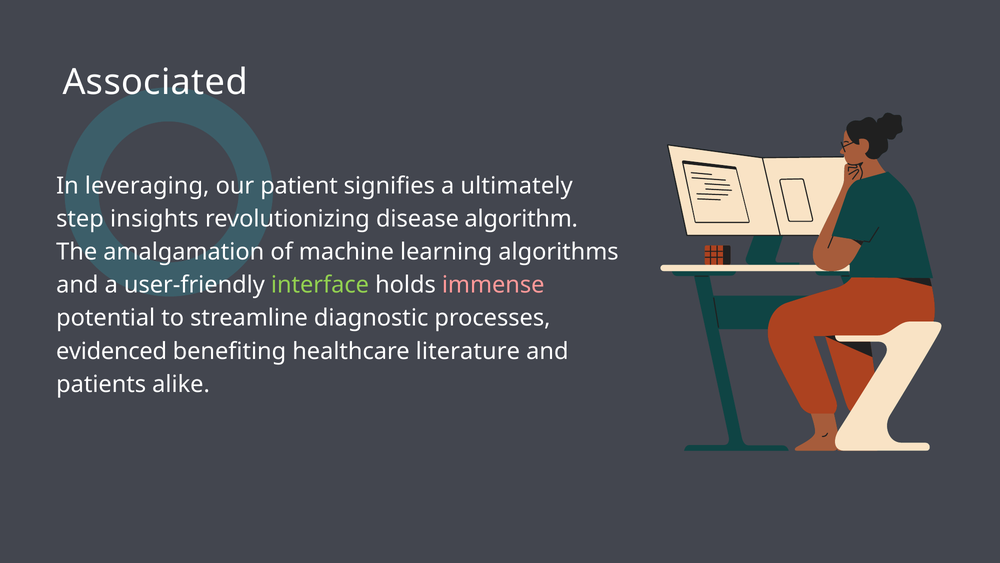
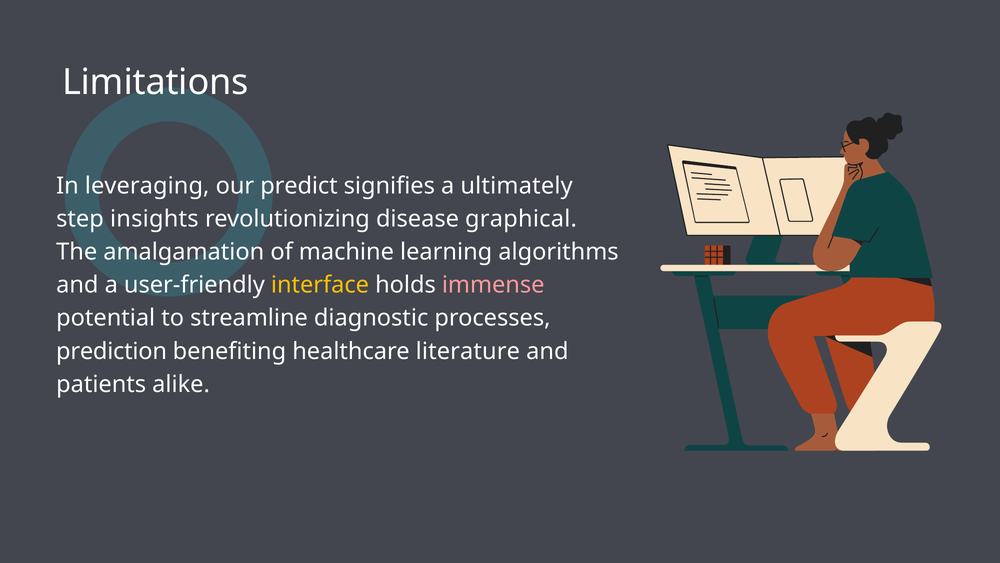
Associated: Associated -> Limitations
patient: patient -> predict
algorithm: algorithm -> graphical
interface colour: light green -> yellow
evidenced: evidenced -> prediction
